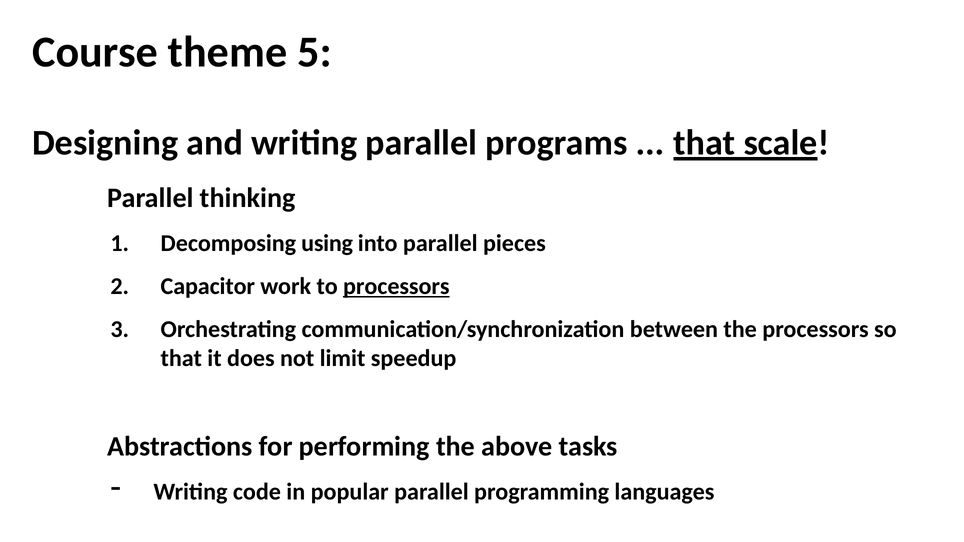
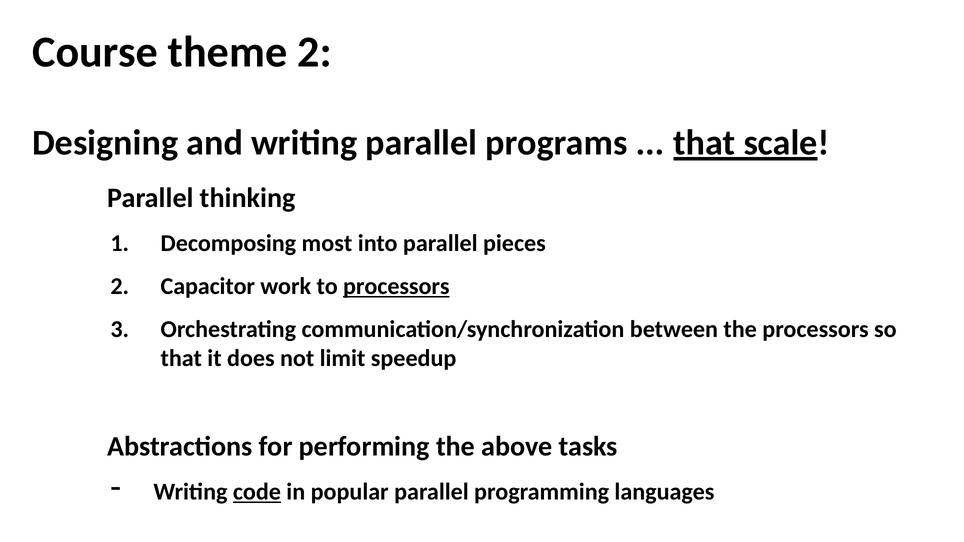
theme 5: 5 -> 2
using: using -> most
code underline: none -> present
